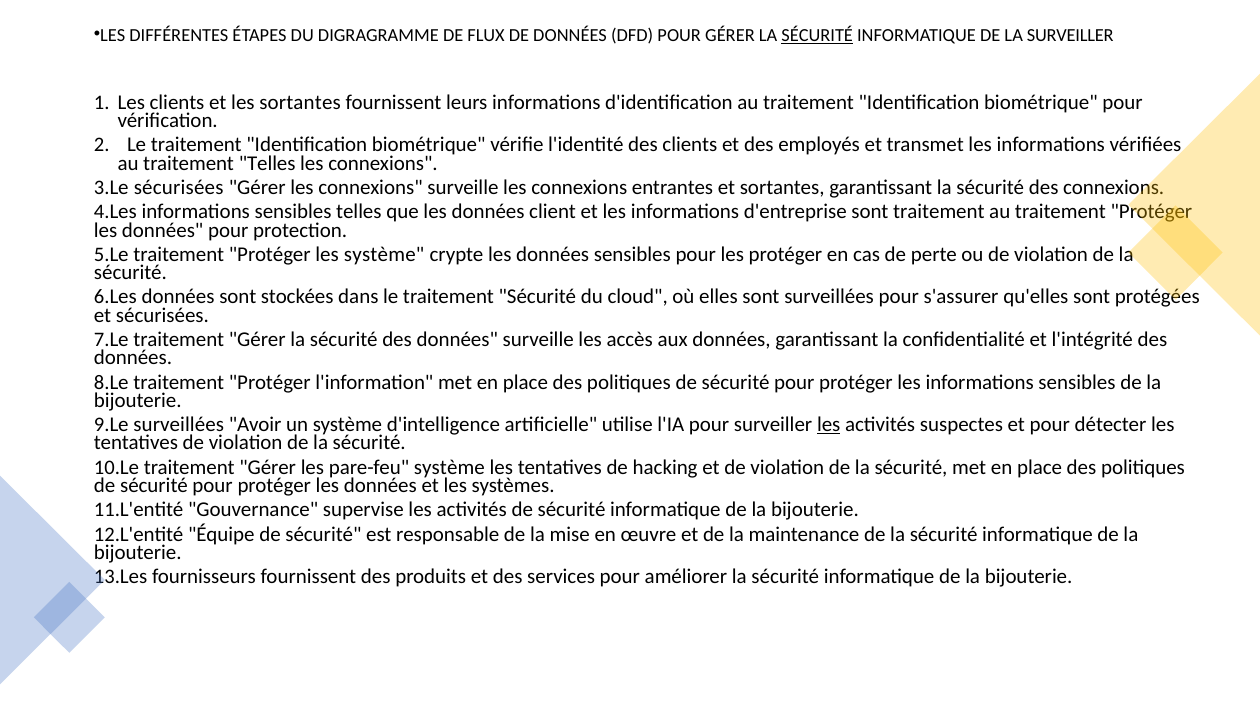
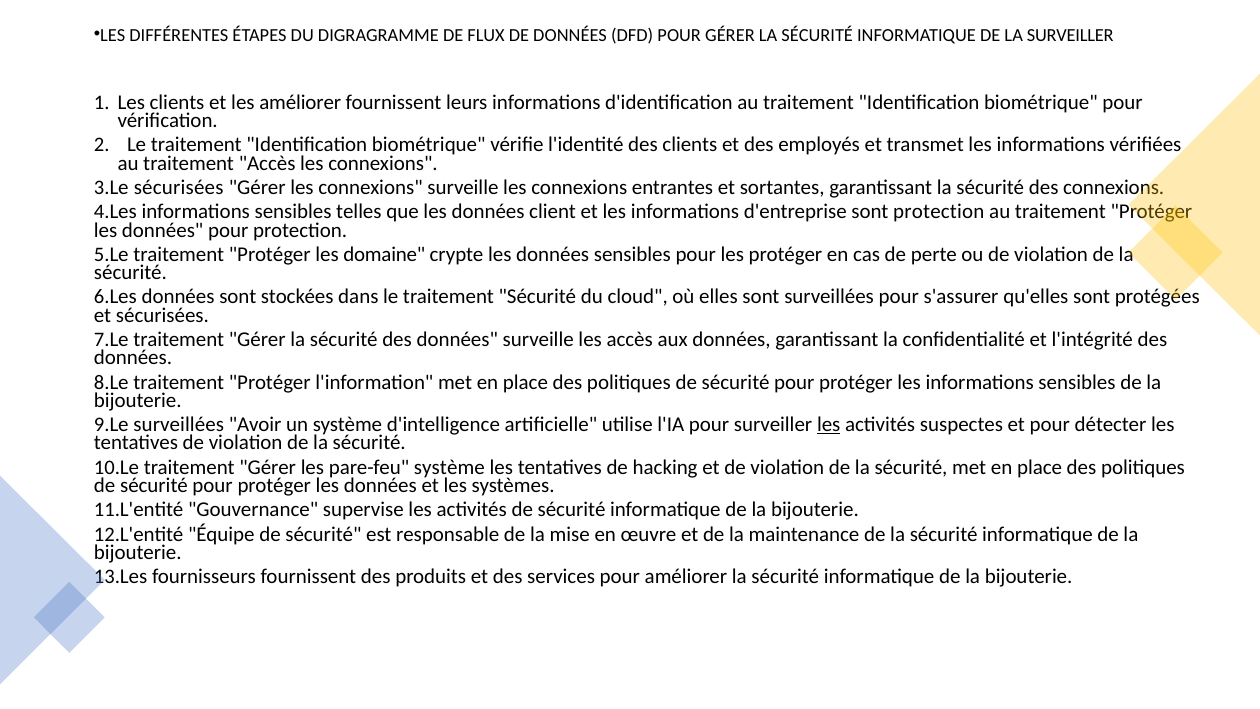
SÉCURITÉ at (817, 36) underline: present -> none
les sortantes: sortantes -> améliorer
traitement Telles: Telles -> Accès
sont traitement: traitement -> protection
les système: système -> domaine
